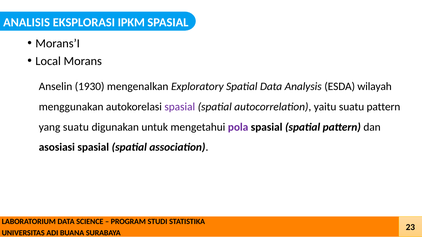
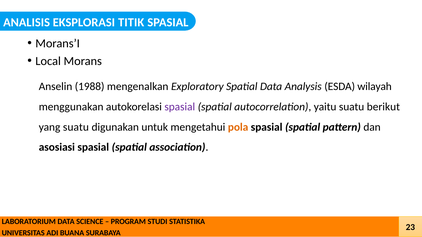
IPKM: IPKM -> TITIK
1930: 1930 -> 1988
suatu pattern: pattern -> berikut
pola colour: purple -> orange
